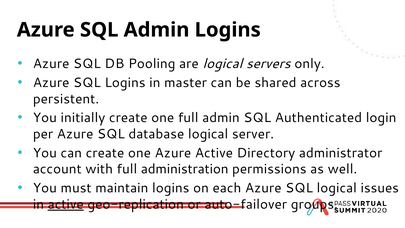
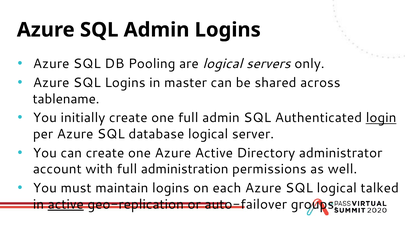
persistent: persistent -> tablename
login underline: none -> present
issues: issues -> talked
